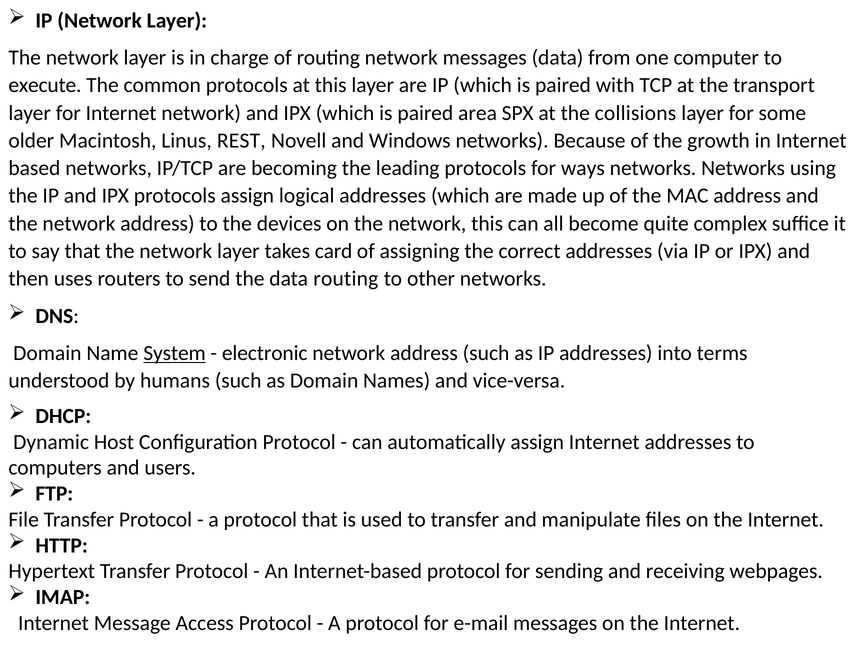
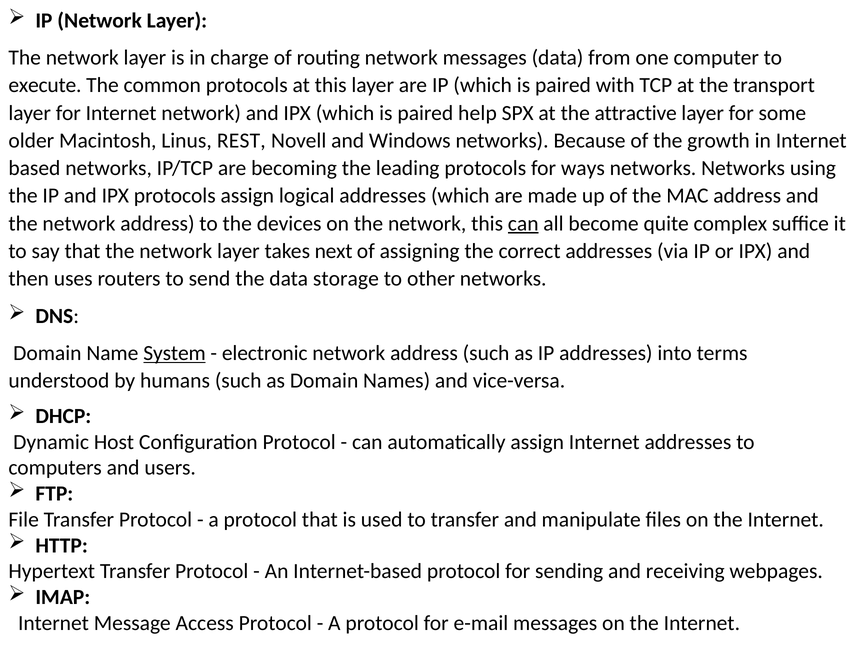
area: area -> help
collisions: collisions -> attractive
can at (523, 224) underline: none -> present
card: card -> next
data routing: routing -> storage
